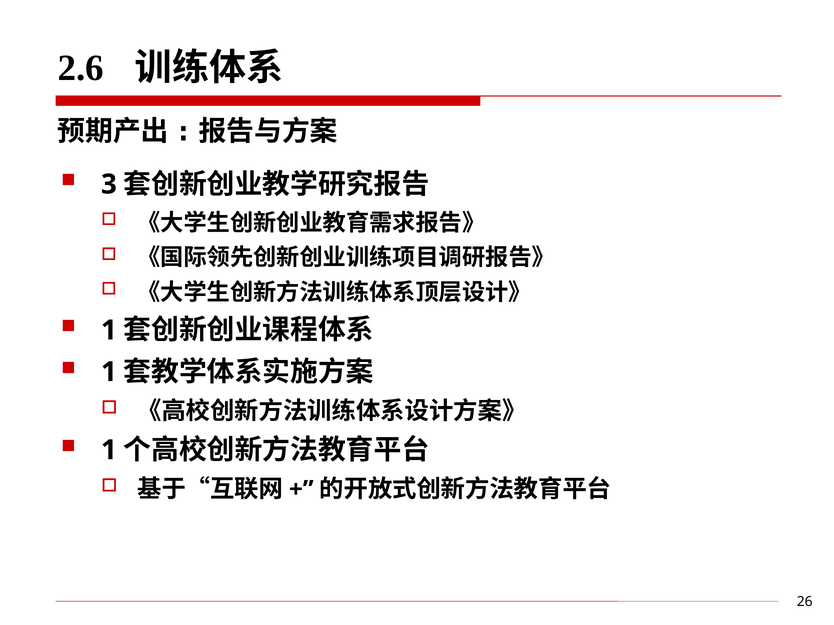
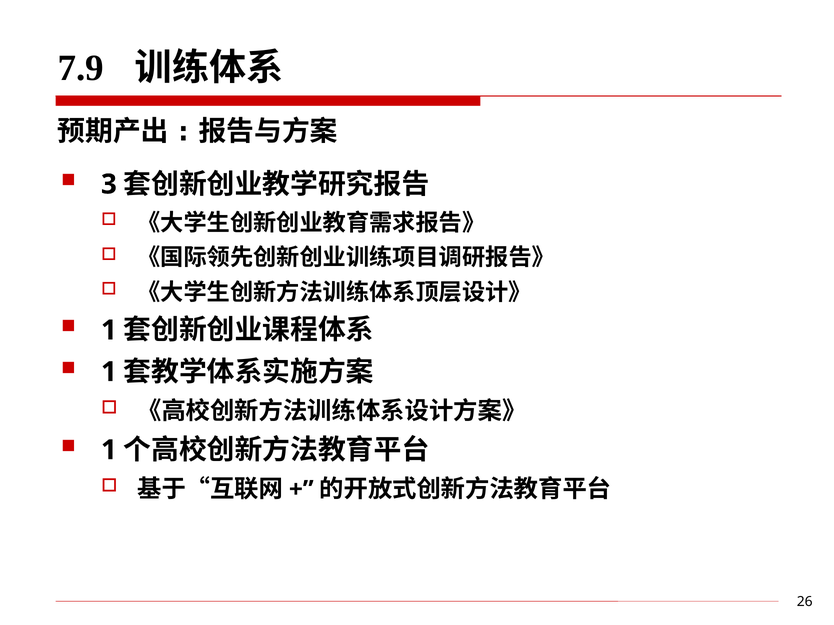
2.6: 2.6 -> 7.9
